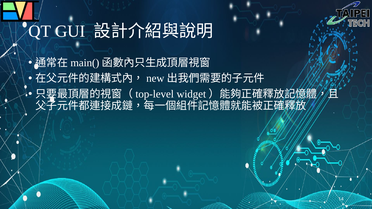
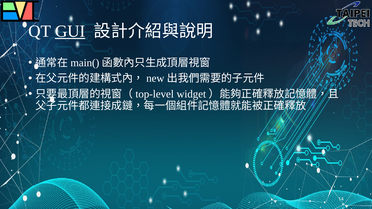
GUI underline: none -> present
